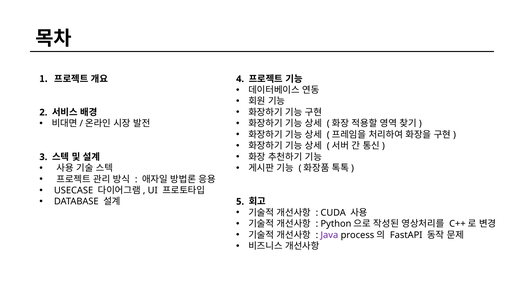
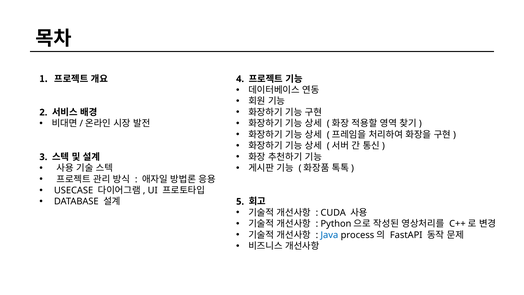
Java colour: purple -> blue
